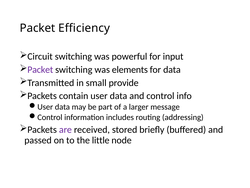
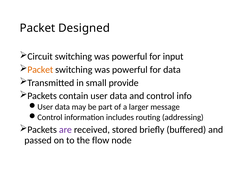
Efficiency: Efficiency -> Designed
Packet at (40, 69) colour: purple -> orange
elements at (130, 69): elements -> powerful
little: little -> flow
